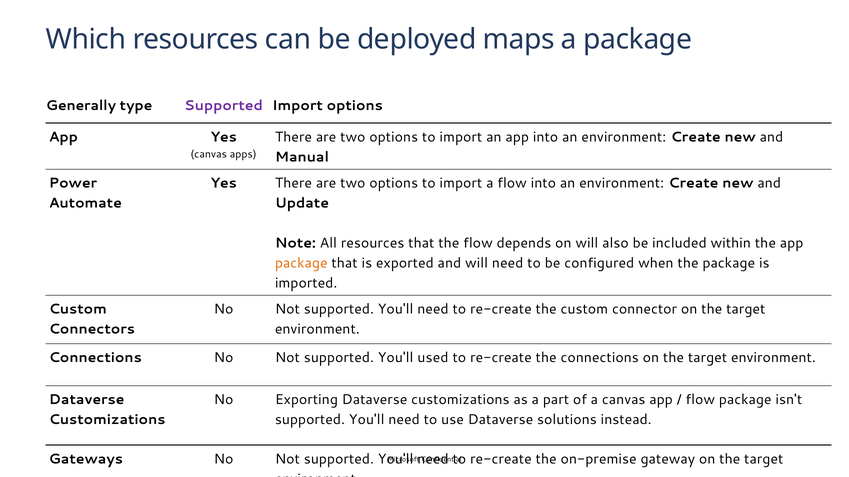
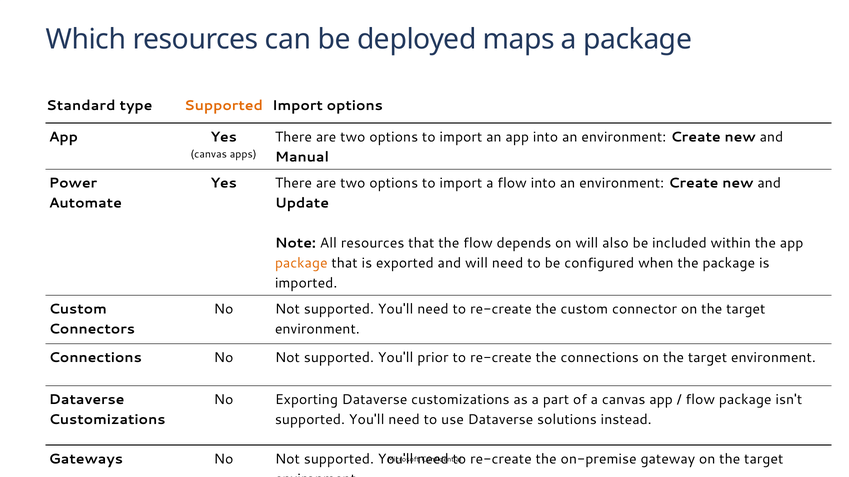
Generally: Generally -> Standard
Supported at (224, 106) colour: purple -> orange
used: used -> prior
